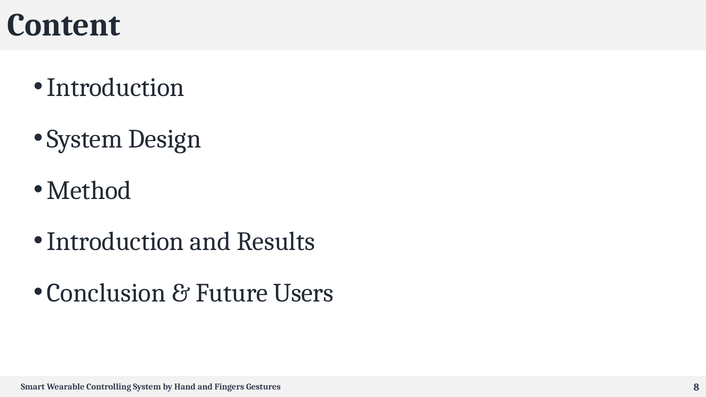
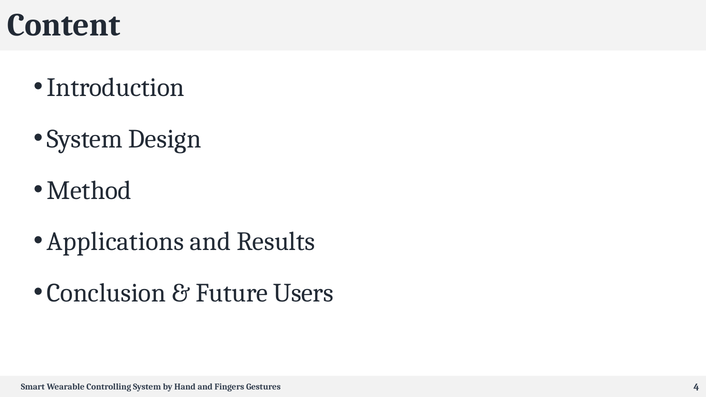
Introduction at (115, 242): Introduction -> Applications
8: 8 -> 4
